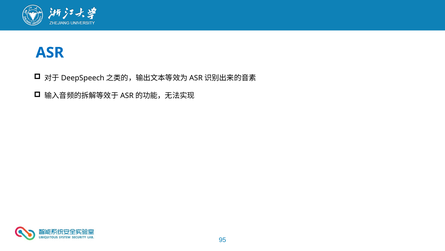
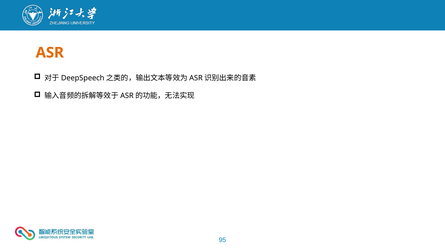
ASR colour: blue -> orange
